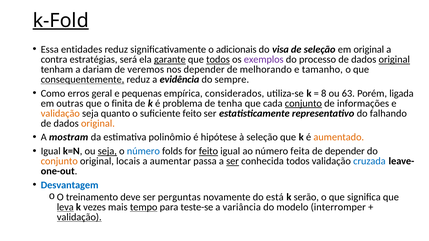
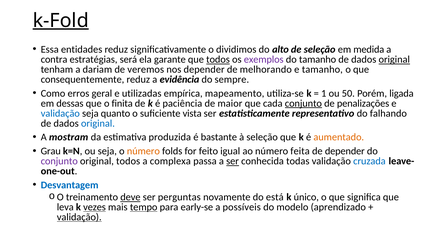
adicionais: adicionais -> dividimos
visa: visa -> alto
em original: original -> medida
garante underline: present -> none
do processo: processo -> tamanho
consequentemente underline: present -> none
pequenas: pequenas -> utilizadas
considerados: considerados -> mapeamento
8: 8 -> 1
63: 63 -> 50
outras: outras -> dessas
problema: problema -> paciência
tenha: tenha -> maior
informações: informações -> penalizações
validação at (60, 113) colour: orange -> blue
suficiente feito: feito -> vista
original at (98, 123) colour: orange -> blue
polinômio: polinômio -> produzida
hipótese: hipótese -> bastante
Igual at (51, 151): Igual -> Grau
seja at (107, 151) underline: present -> none
número at (143, 151) colour: blue -> orange
feito at (208, 151) underline: present -> none
conjunto at (59, 161) colour: orange -> purple
original locais: locais -> todos
aumentar: aumentar -> complexa
conhecida todos: todos -> todas
deve underline: none -> present
serão: serão -> único
leva underline: present -> none
vezes underline: none -> present
teste-se: teste-se -> early-se
variância: variância -> possíveis
interromper: interromper -> aprendizado
